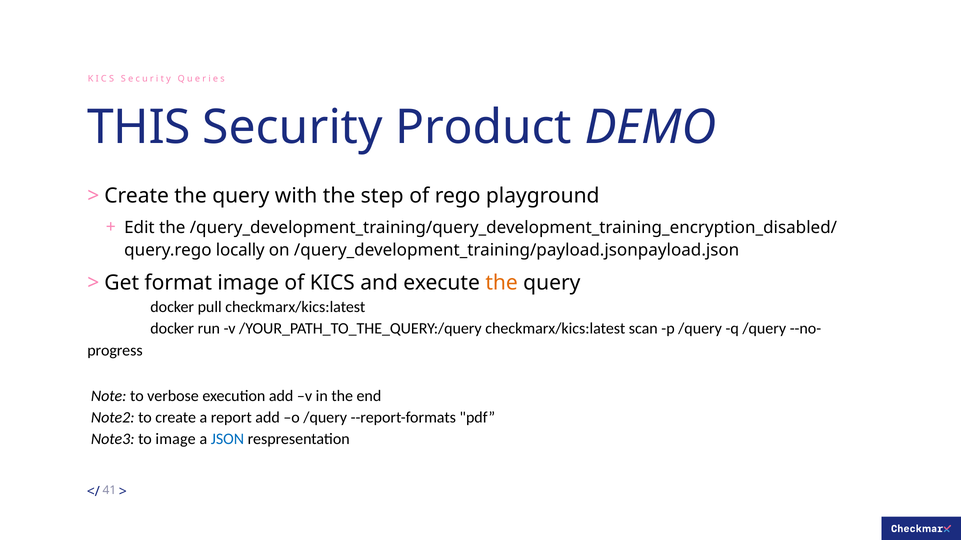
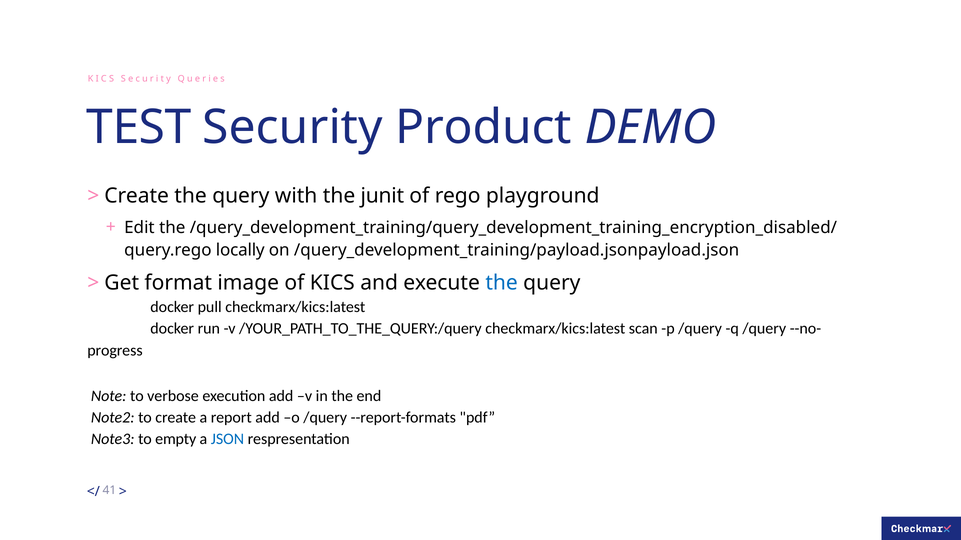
THIS: THIS -> TEST
step: step -> junit
the at (502, 283) colour: orange -> blue
to image: image -> empty
